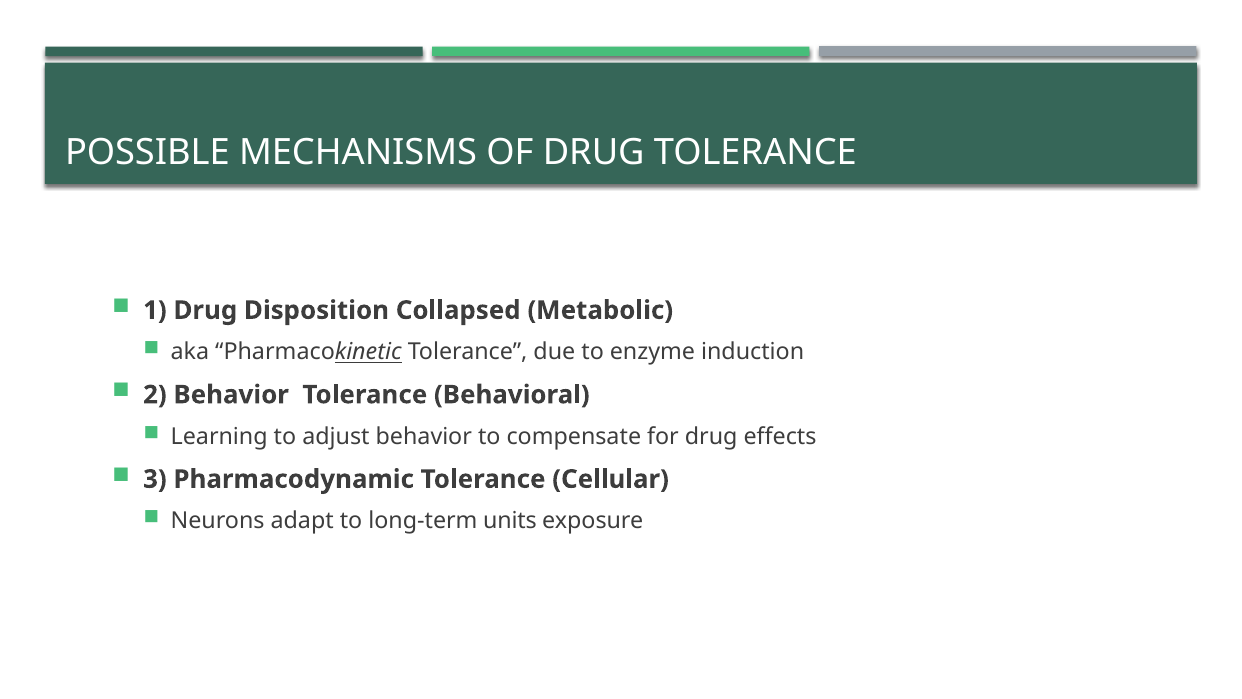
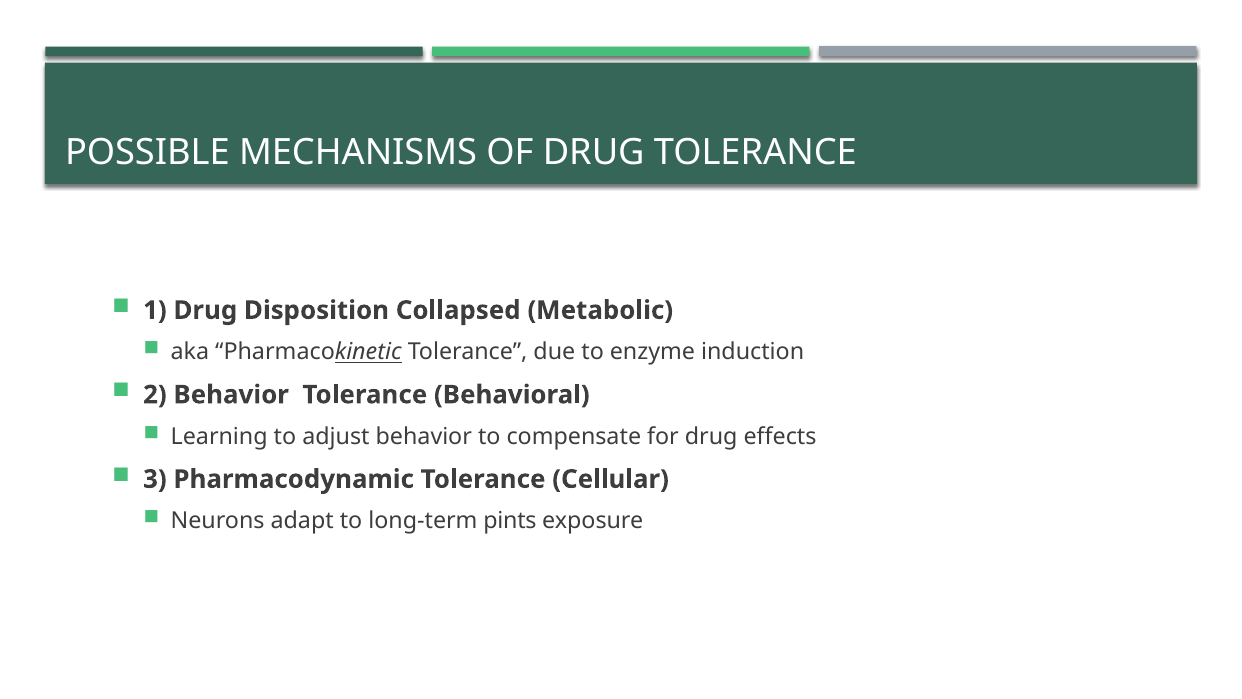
units: units -> pints
